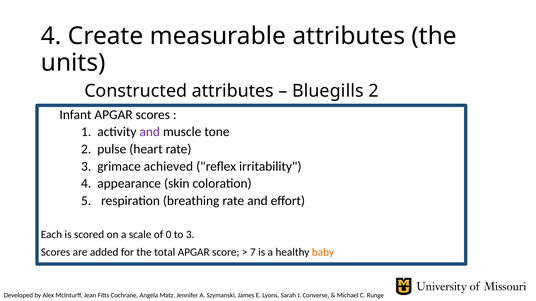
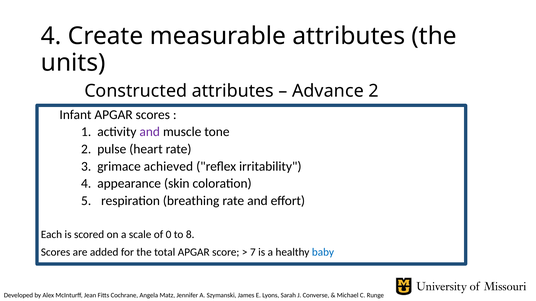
Bluegills: Bluegills -> Advance
to 3: 3 -> 8
baby colour: orange -> blue
